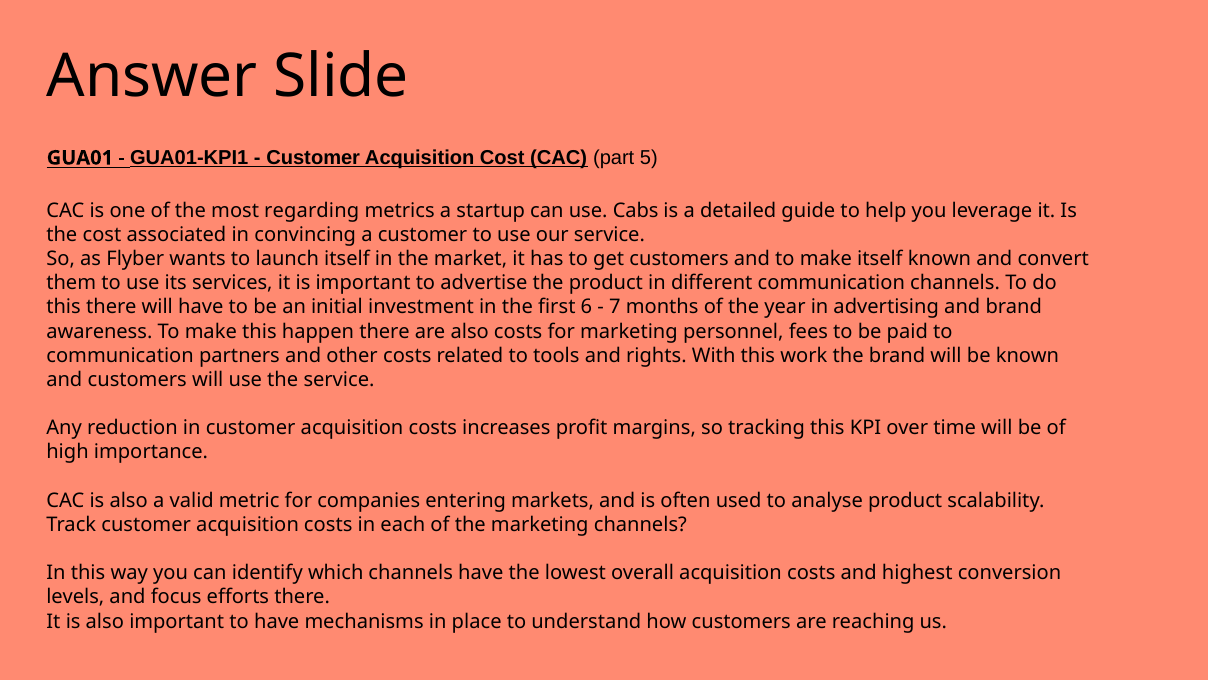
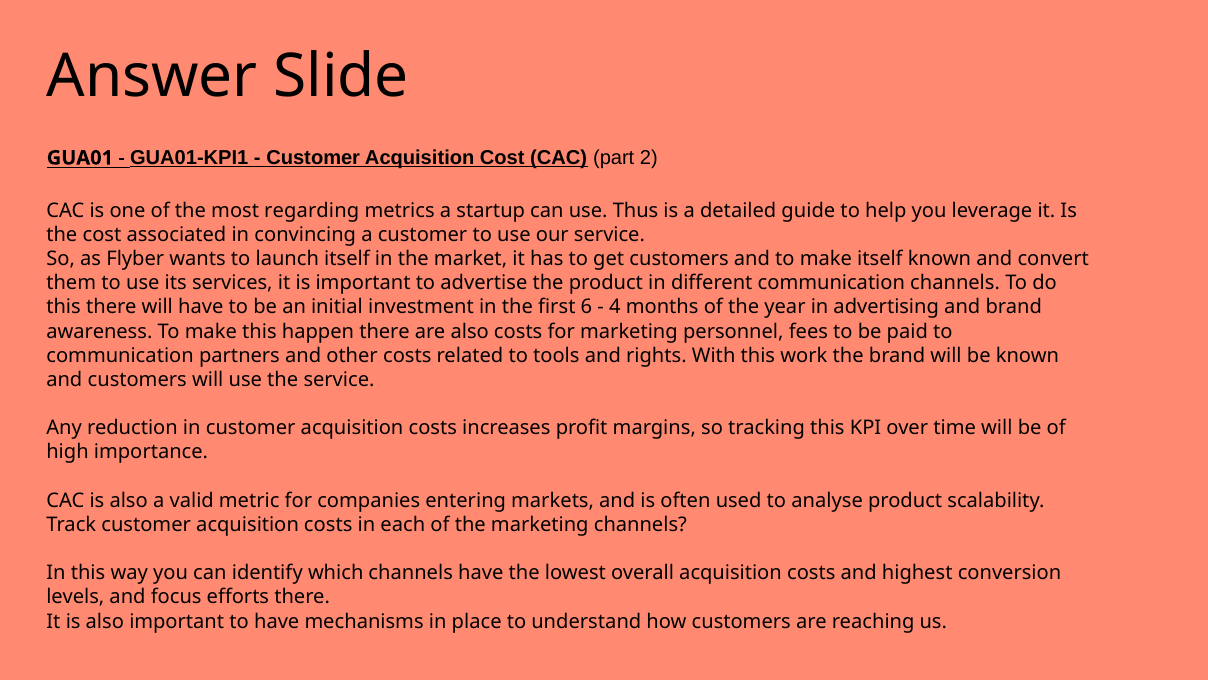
5: 5 -> 2
Cabs: Cabs -> Thus
7: 7 -> 4
